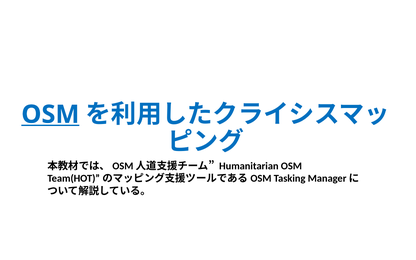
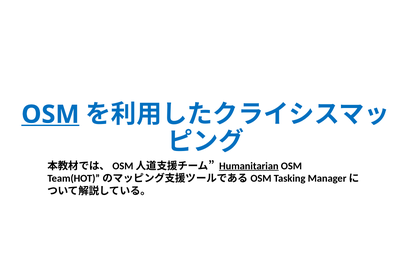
Humanitarian underline: none -> present
